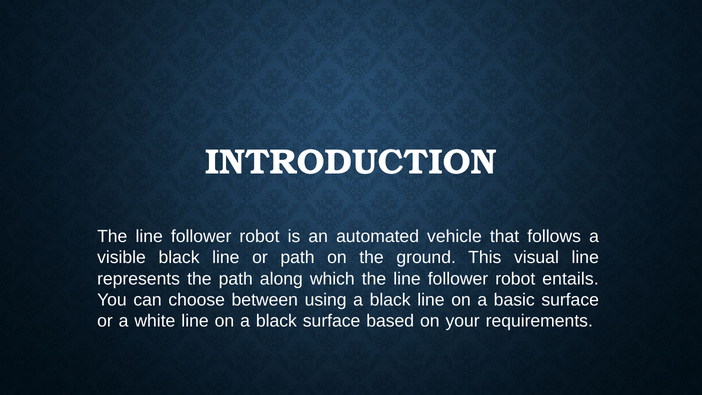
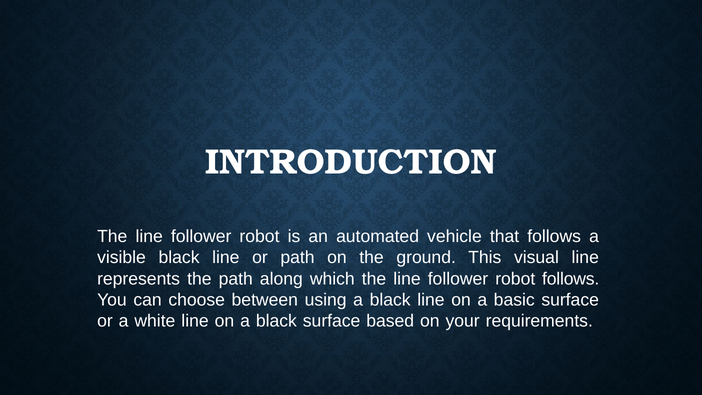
robot entails: entails -> follows
